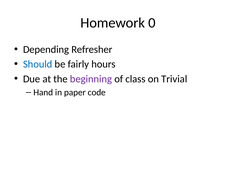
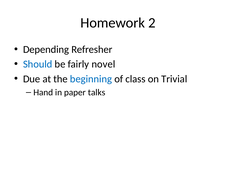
0: 0 -> 2
hours: hours -> novel
beginning colour: purple -> blue
code: code -> talks
